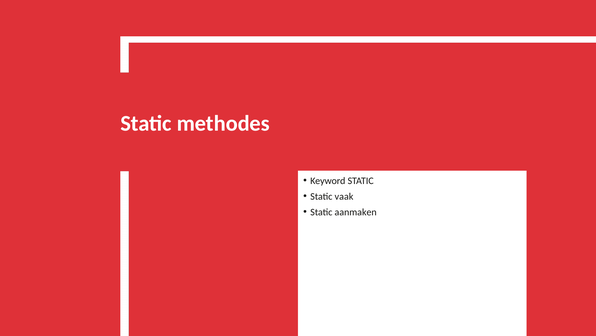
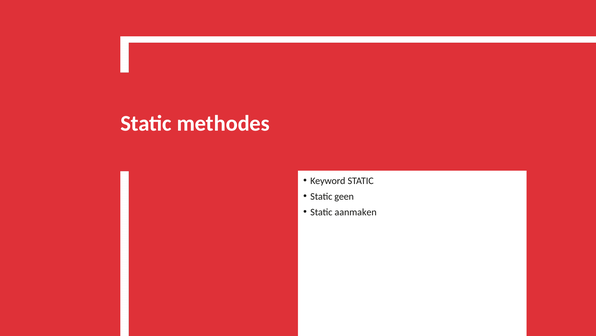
vaak: vaak -> geen
